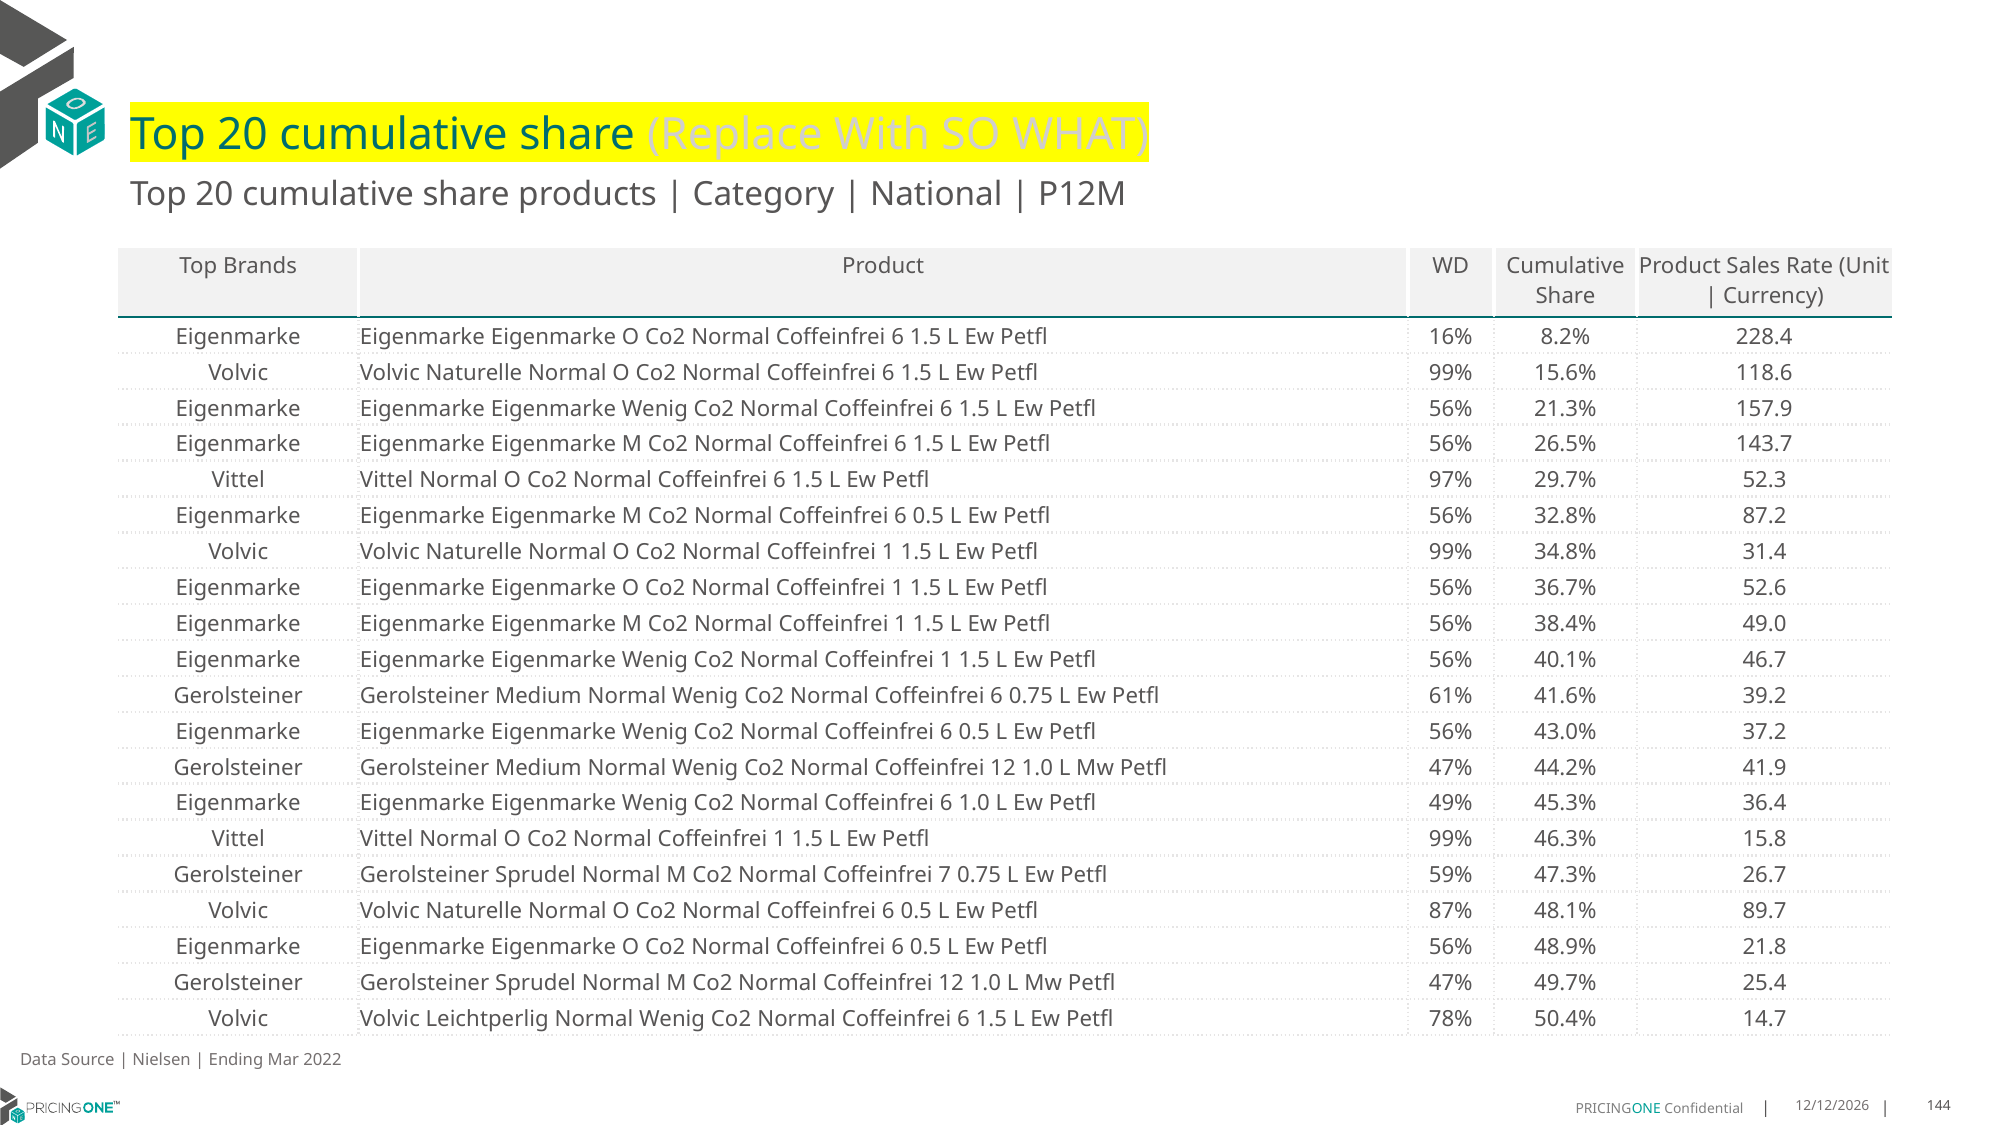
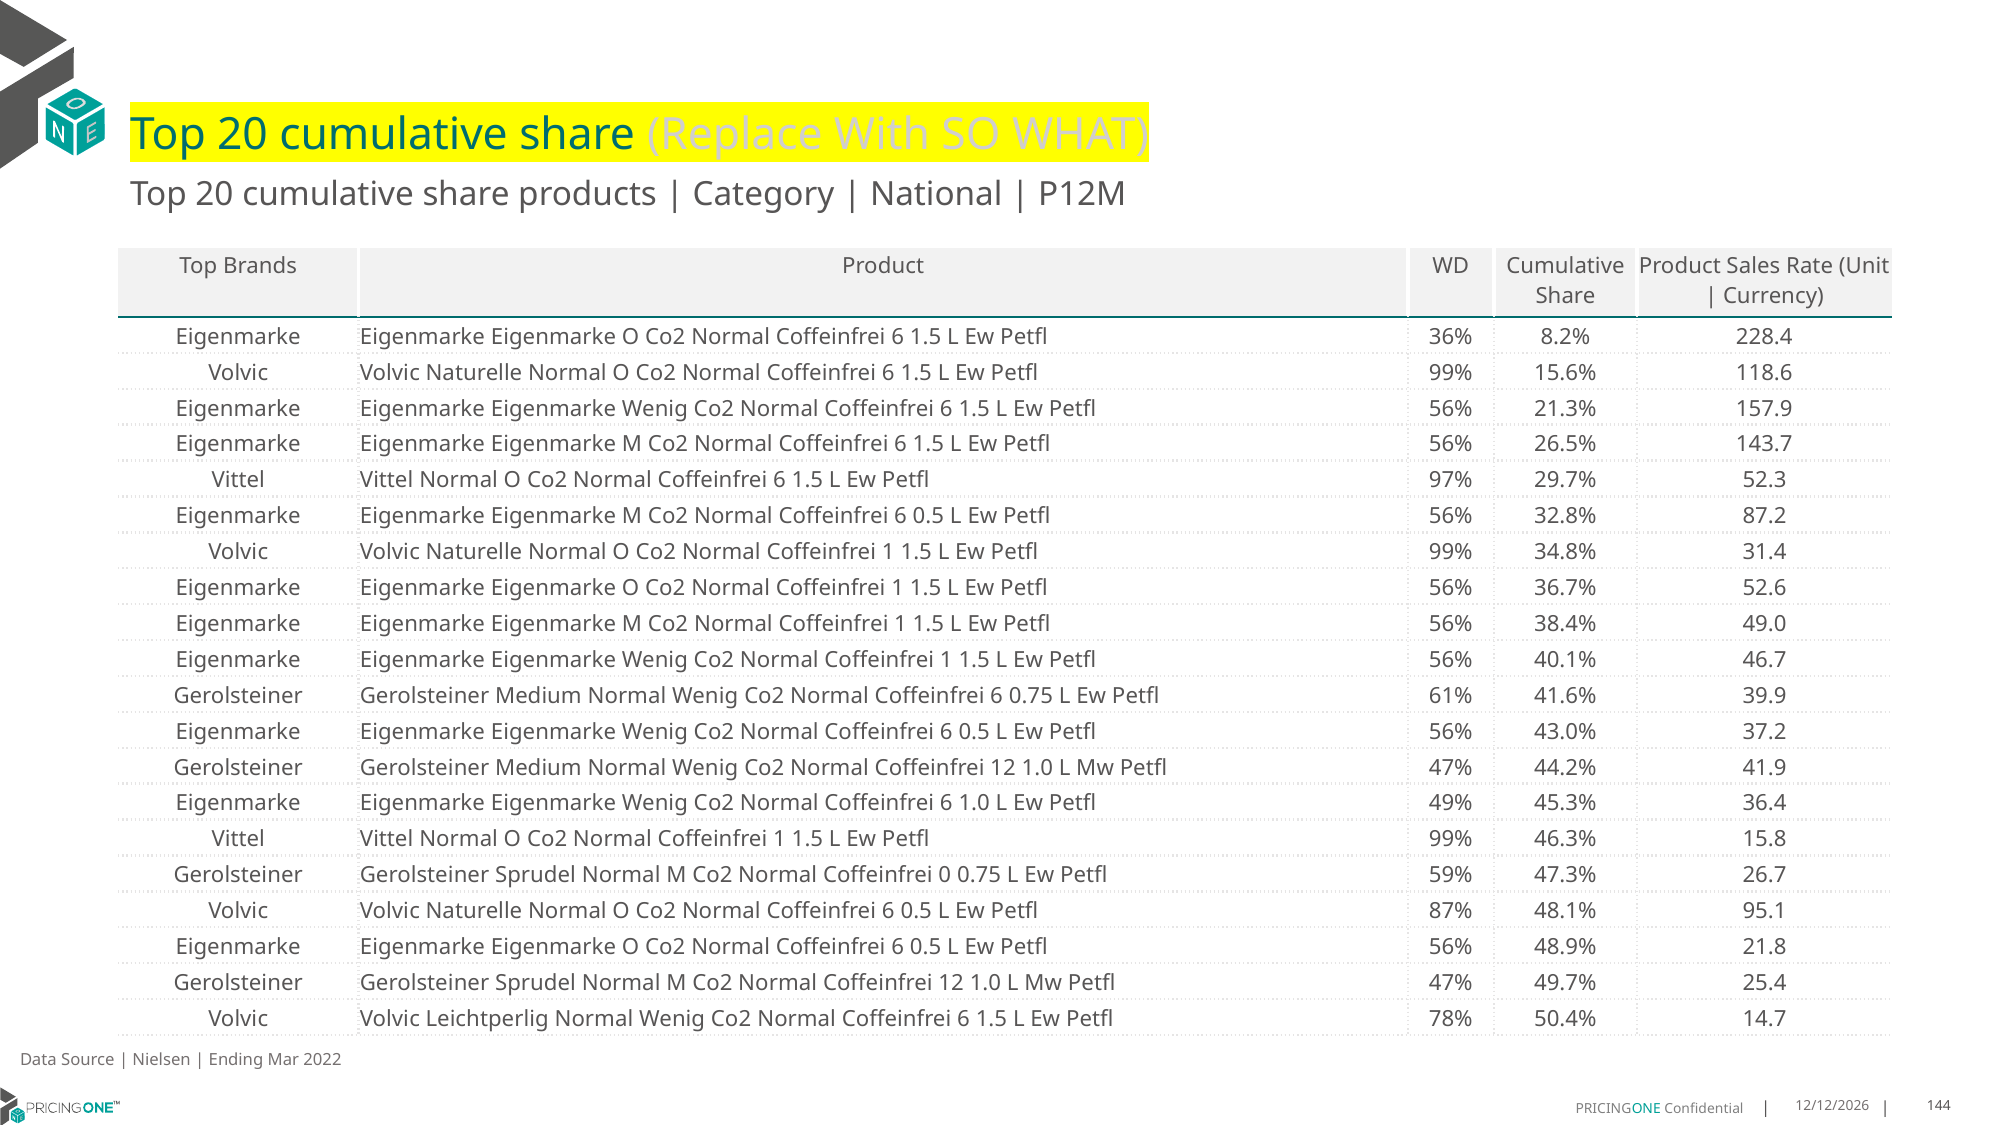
16%: 16% -> 36%
39.2: 39.2 -> 39.9
7: 7 -> 0
89.7: 89.7 -> 95.1
